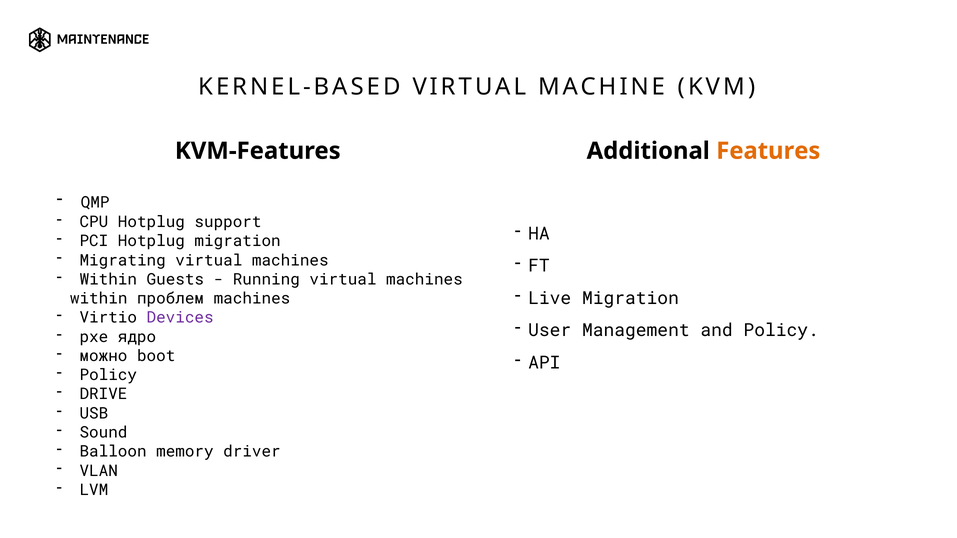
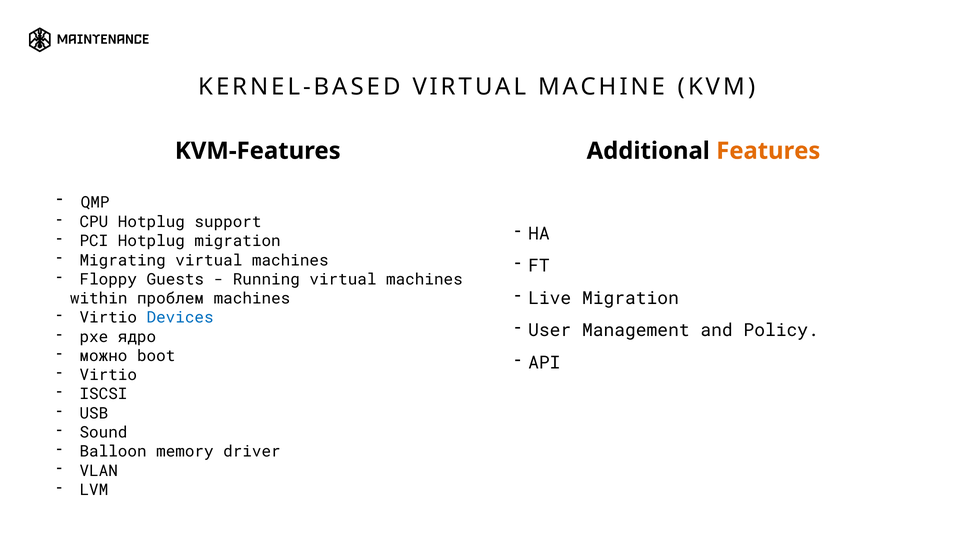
Within at (108, 280): Within -> Floppy
Devices colour: purple -> blue
Policy at (108, 375): Policy -> Virtio
DRIVE: DRIVE -> ISCSI
